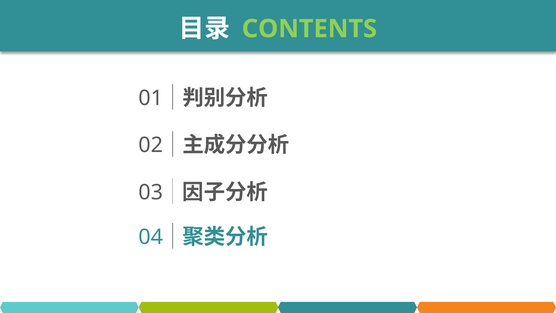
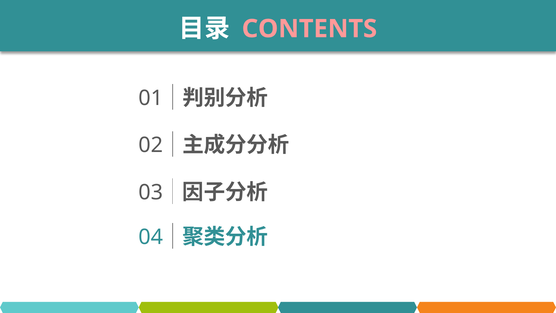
CONTENTS colour: light green -> pink
